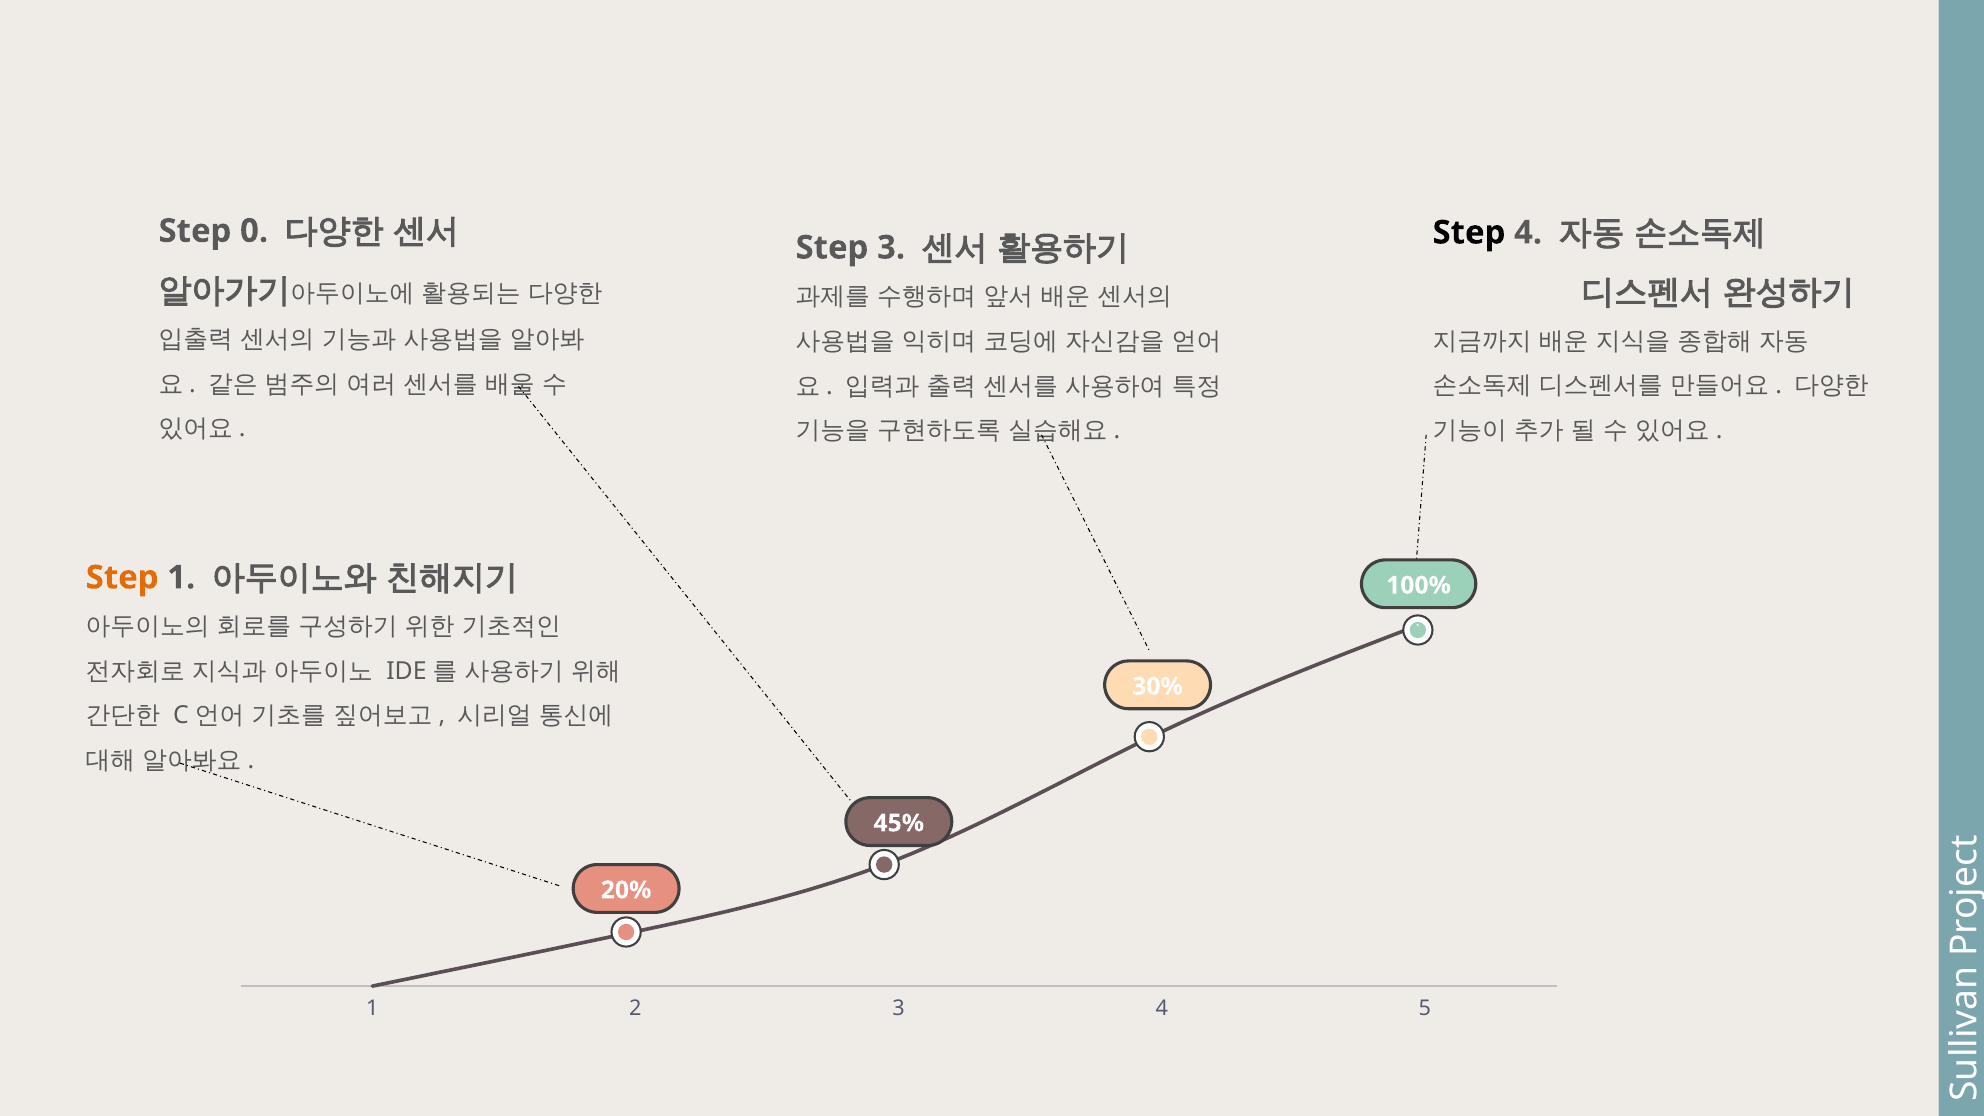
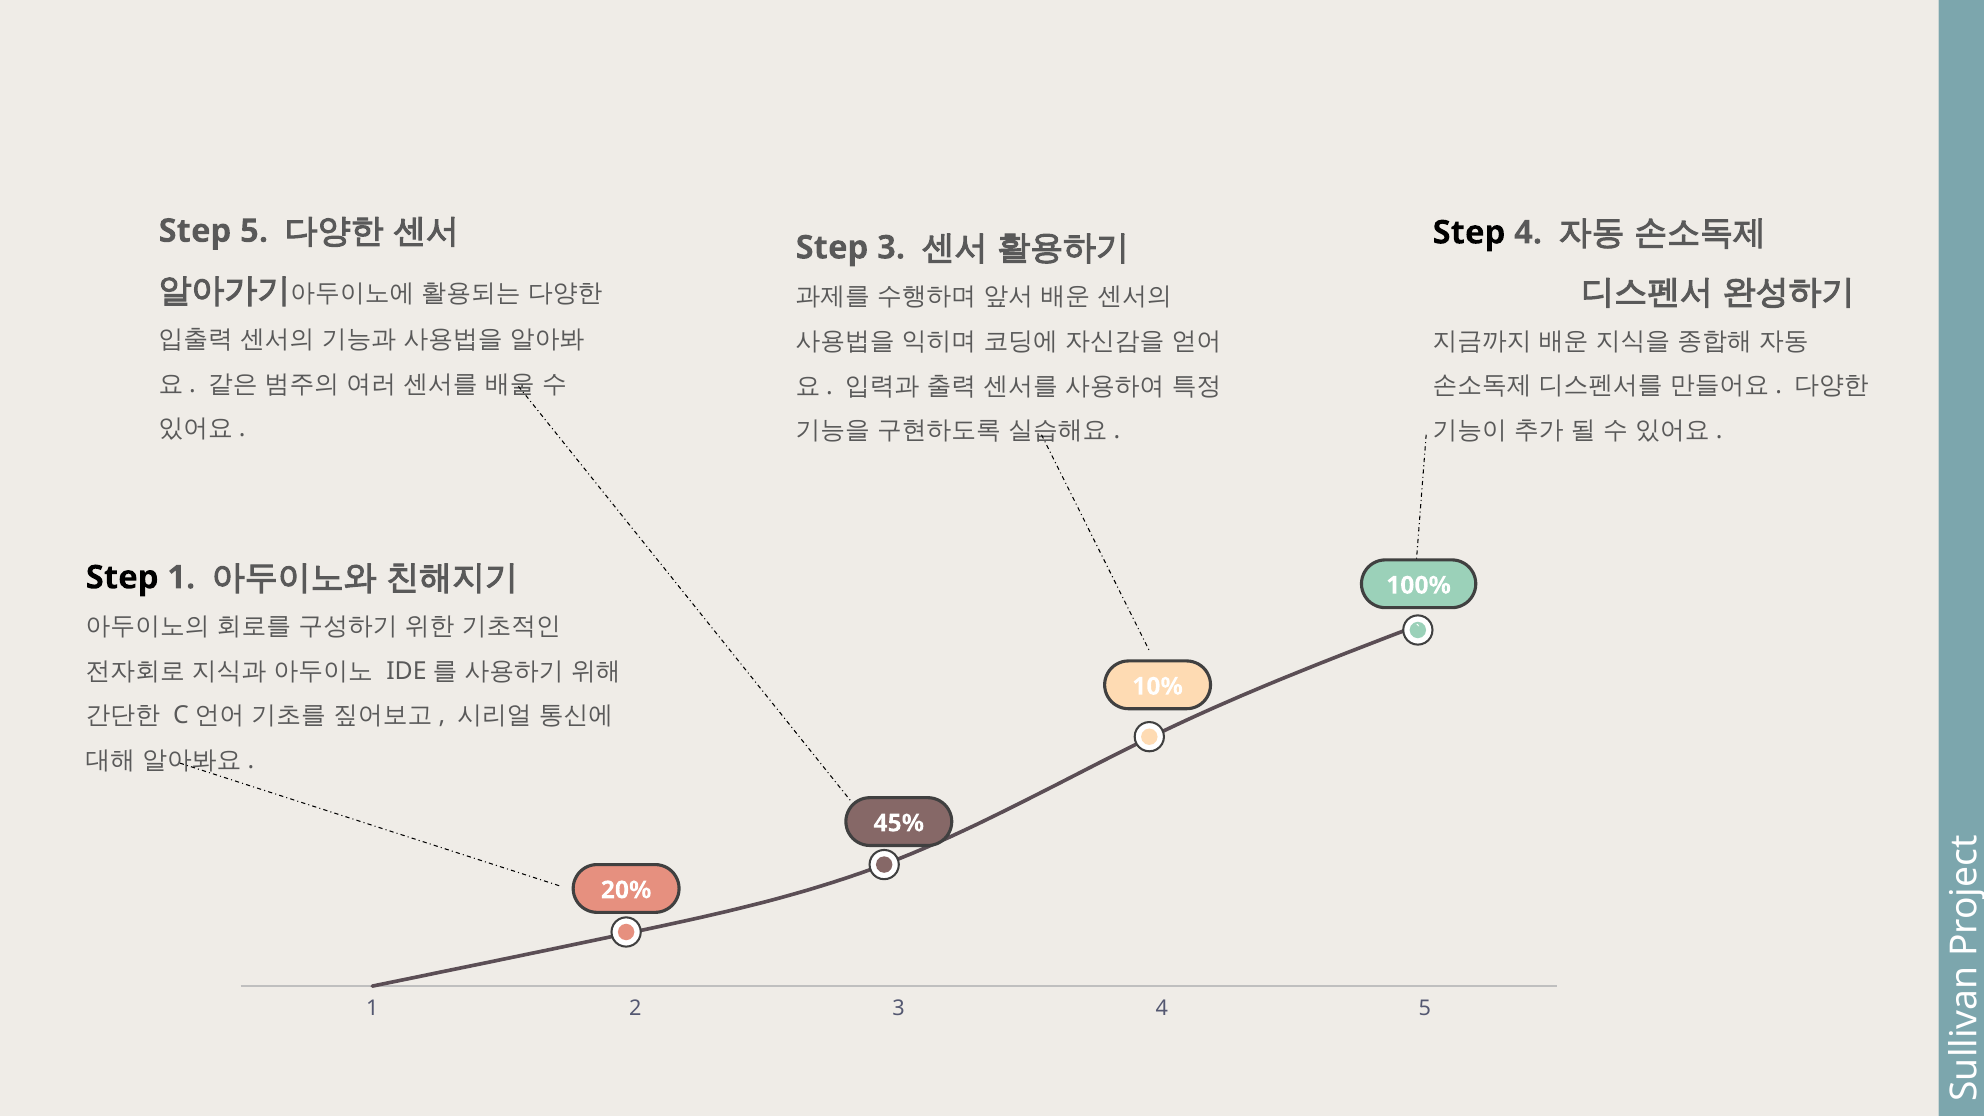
Step 0: 0 -> 5
Step at (122, 577) colour: orange -> black
30%: 30% -> 10%
